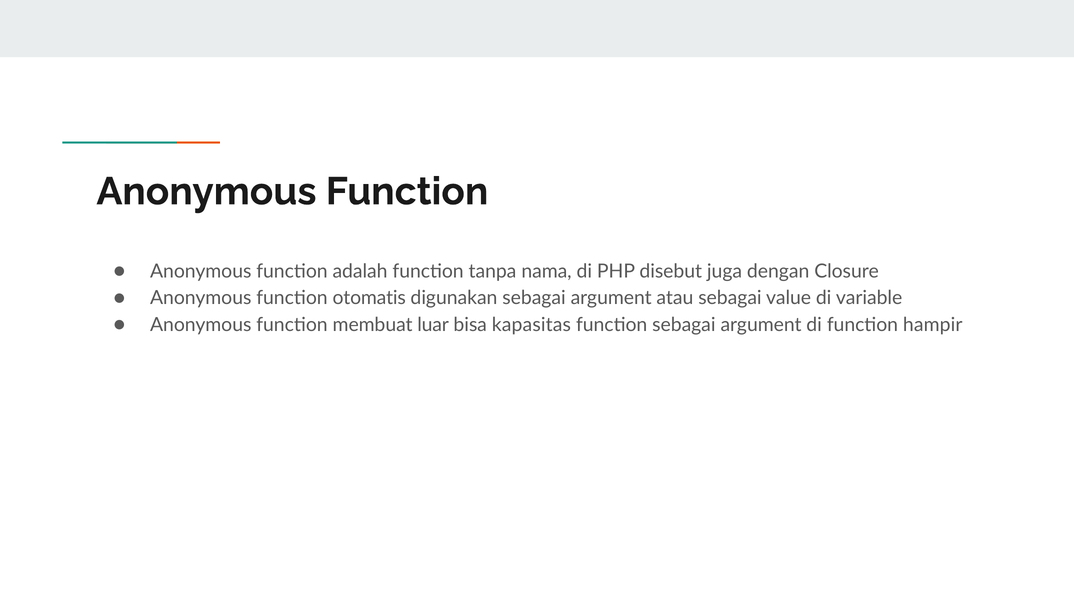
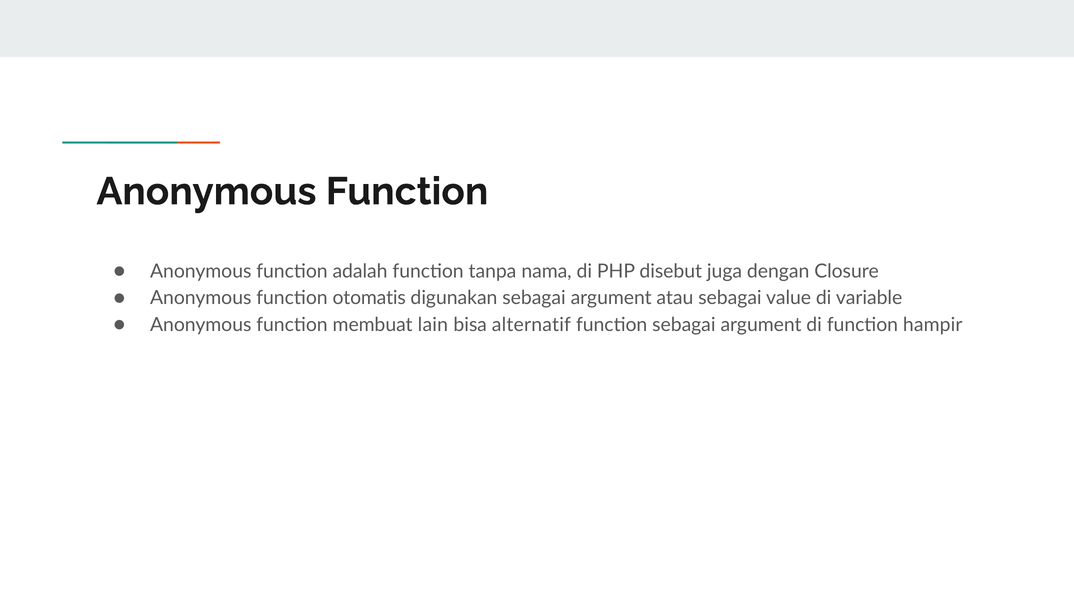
luar: luar -> lain
kapasitas: kapasitas -> alternatif
